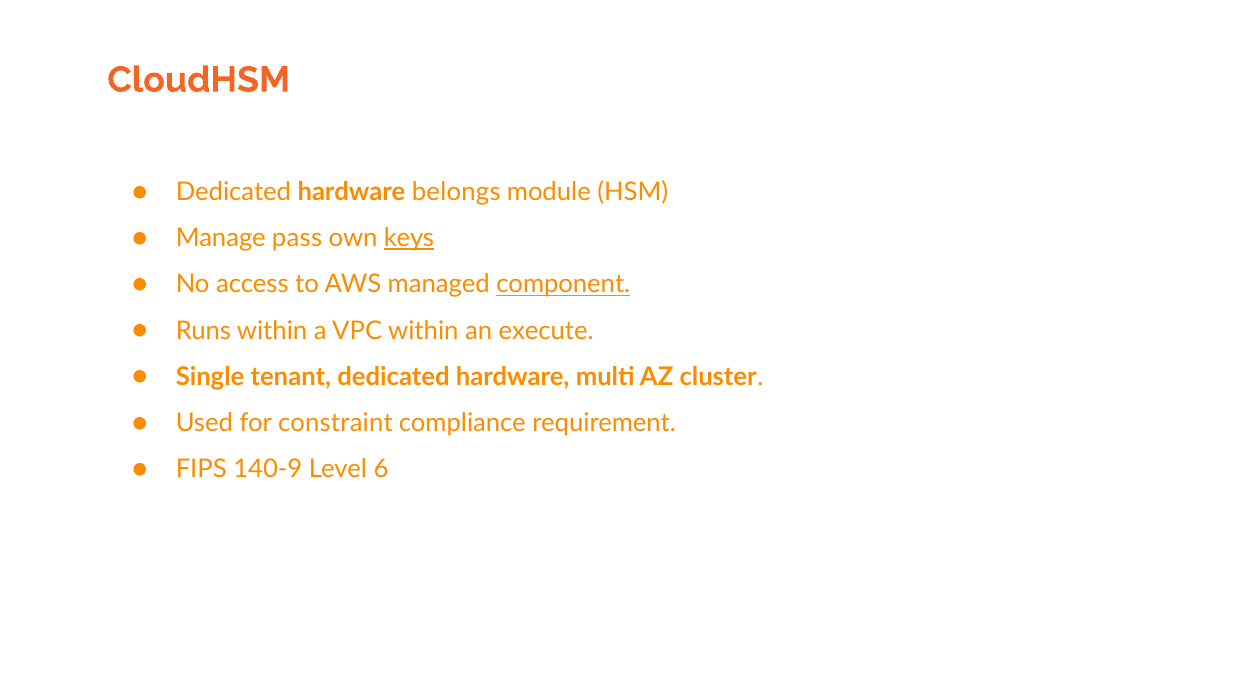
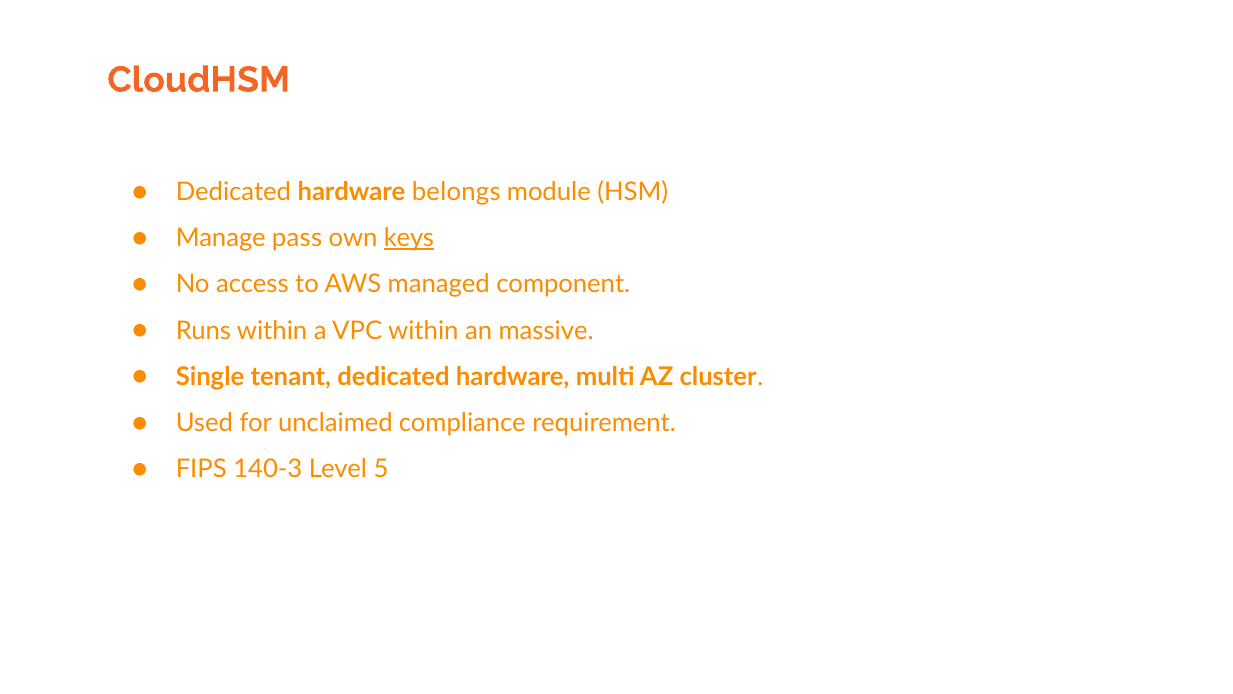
component underline: present -> none
execute: execute -> massive
constraint: constraint -> unclaimed
140-9: 140-9 -> 140-3
6: 6 -> 5
